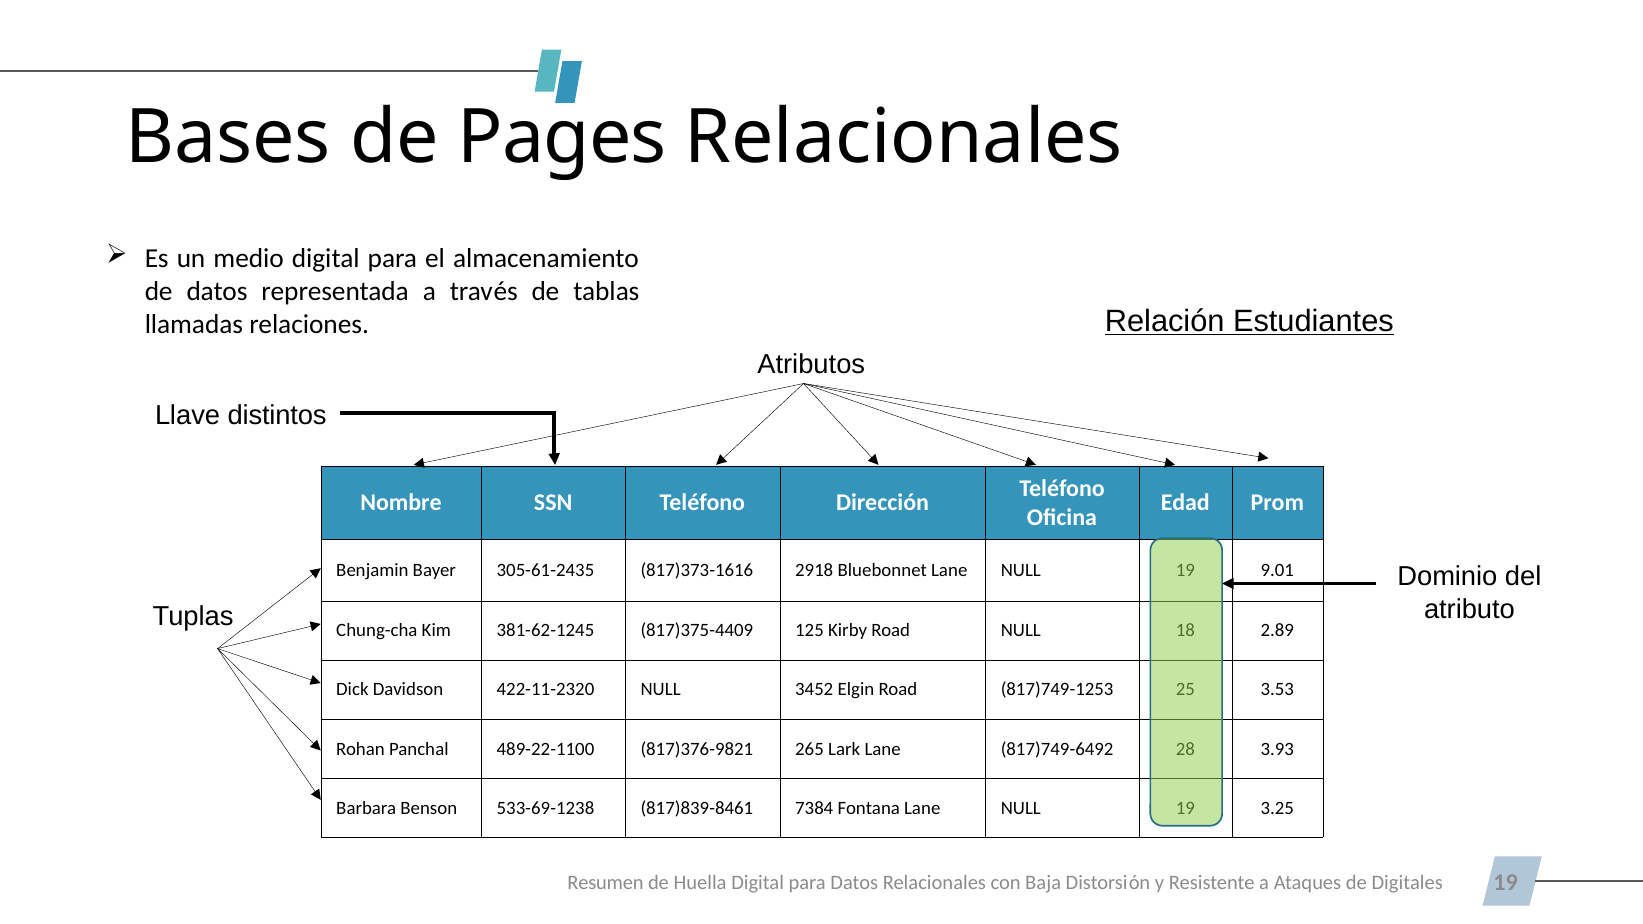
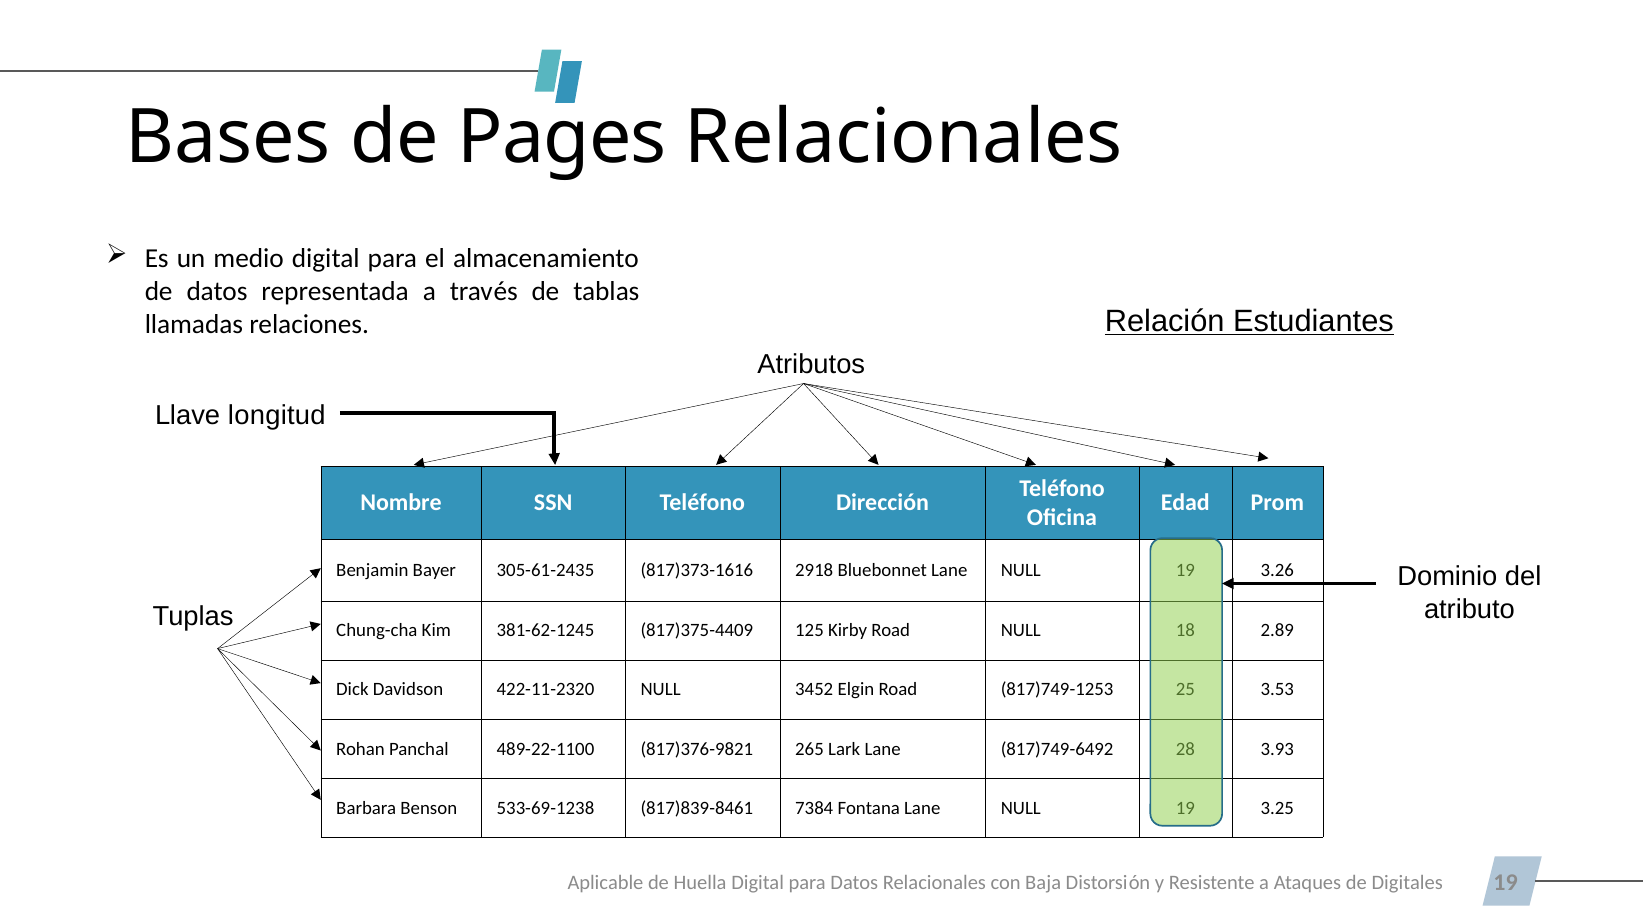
distintos: distintos -> longitud
9.01: 9.01 -> 3.26
Resumen: Resumen -> Aplicable
